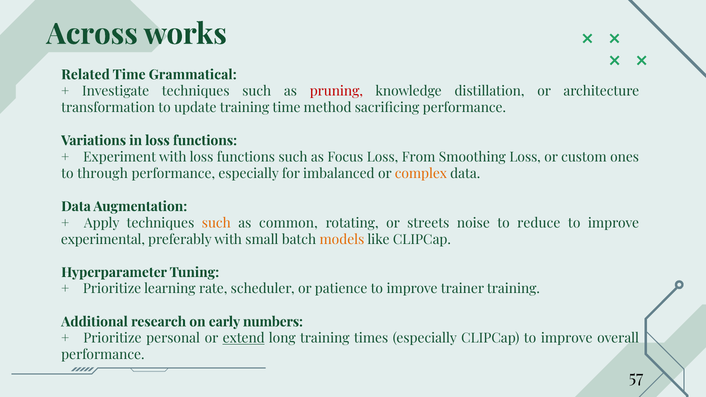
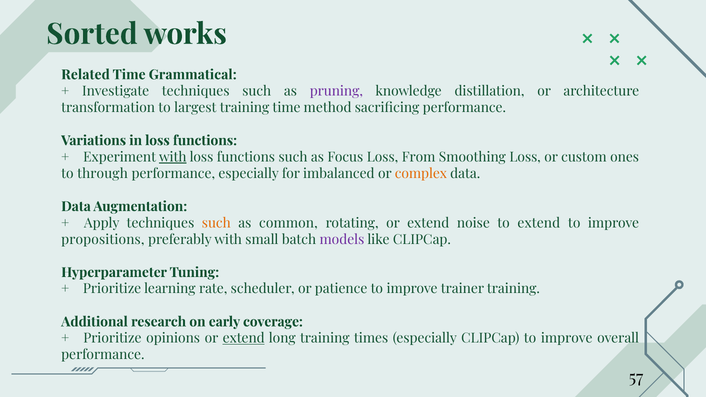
Across: Across -> Sorted
pruning colour: red -> purple
update: update -> largest
with at (173, 157) underline: none -> present
rotating or streets: streets -> extend
to reduce: reduce -> extend
experimental: experimental -> propositions
models colour: orange -> purple
numbers: numbers -> coverage
personal: personal -> opinions
